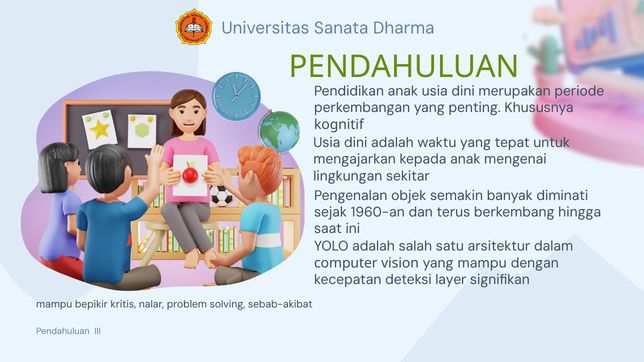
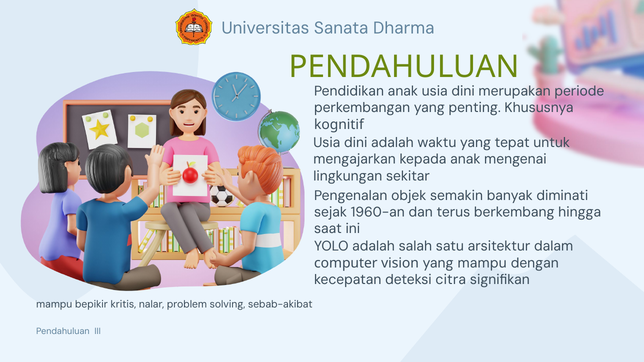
layer: layer -> citra
